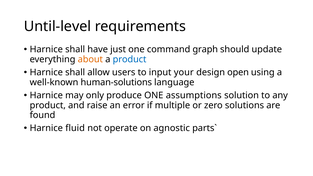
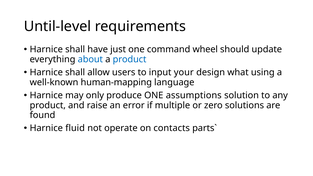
graph: graph -> wheel
about colour: orange -> blue
open: open -> what
human-solutions: human-solutions -> human-mapping
agnostic: agnostic -> contacts
